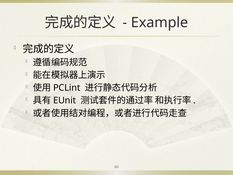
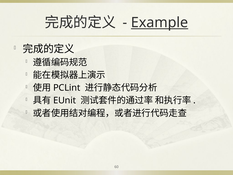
Example underline: none -> present
